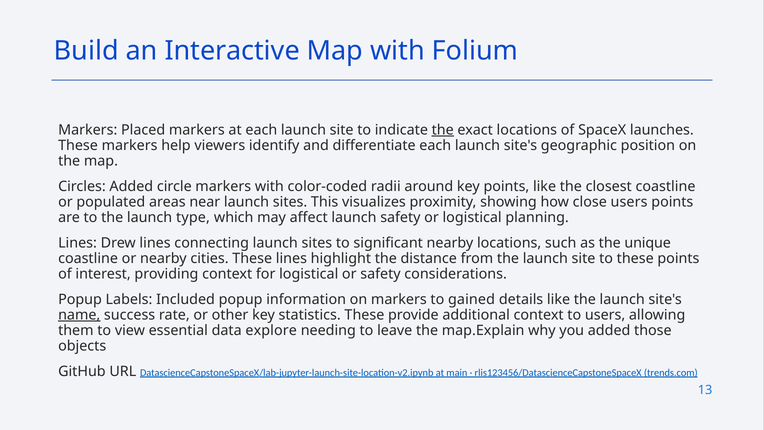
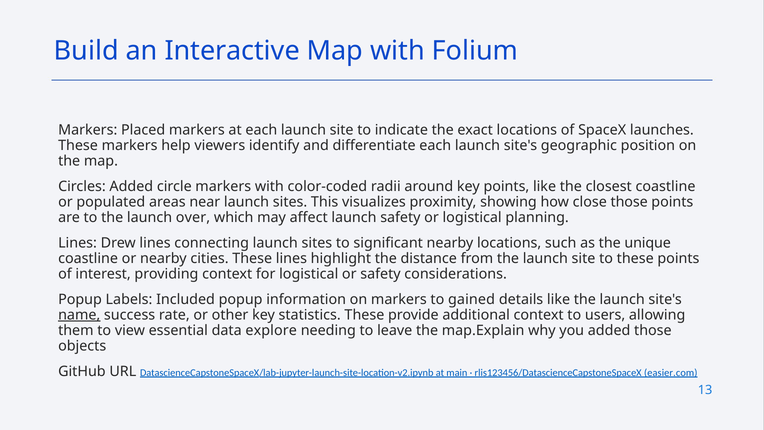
the at (443, 130) underline: present -> none
close users: users -> those
type: type -> over
trends.com: trends.com -> easier.com
